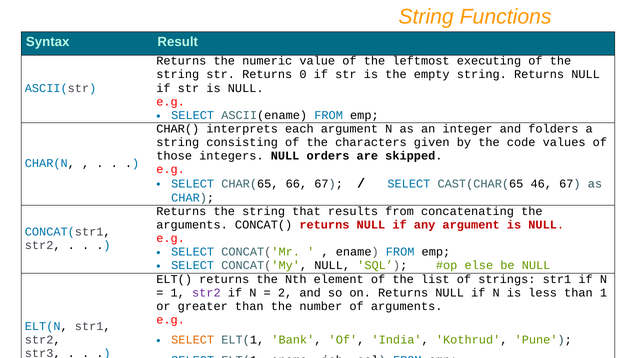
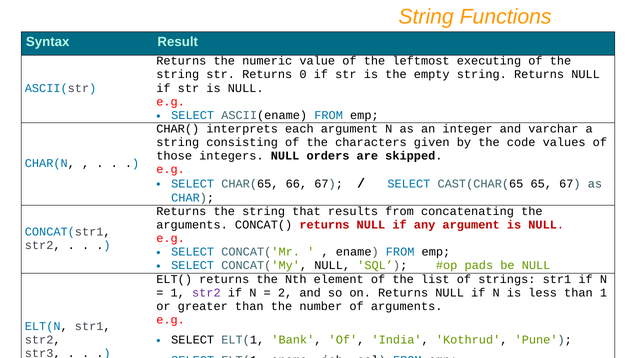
folders: folders -> varchar
46: 46 -> 65
else: else -> pads
SELECT at (193, 340) colour: orange -> black
